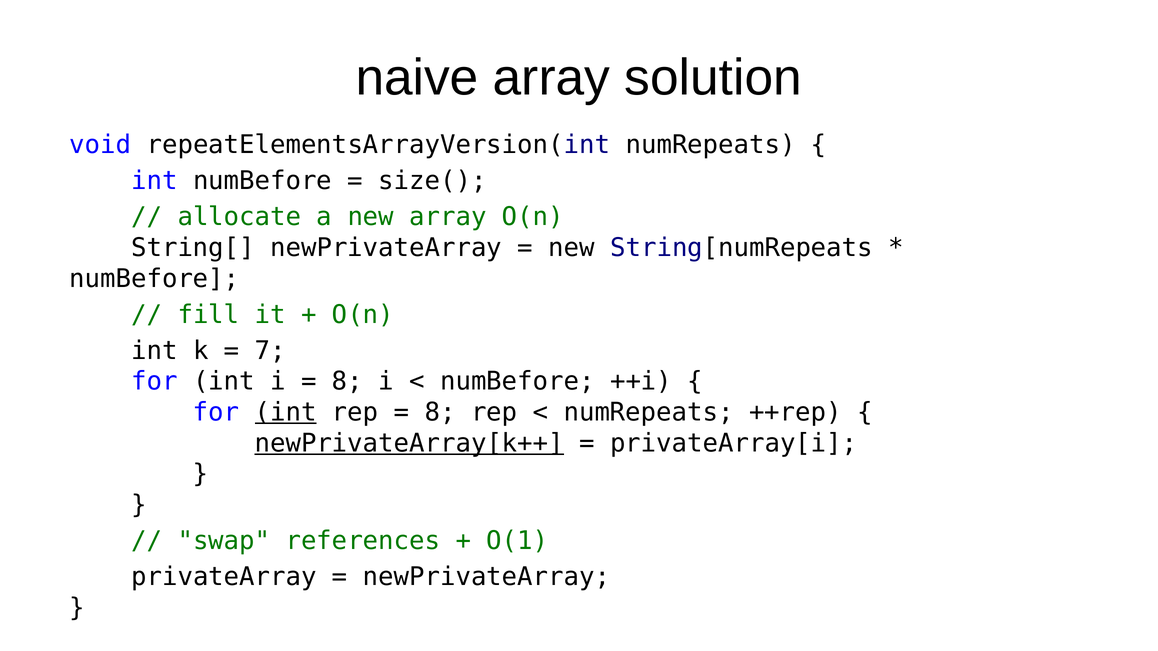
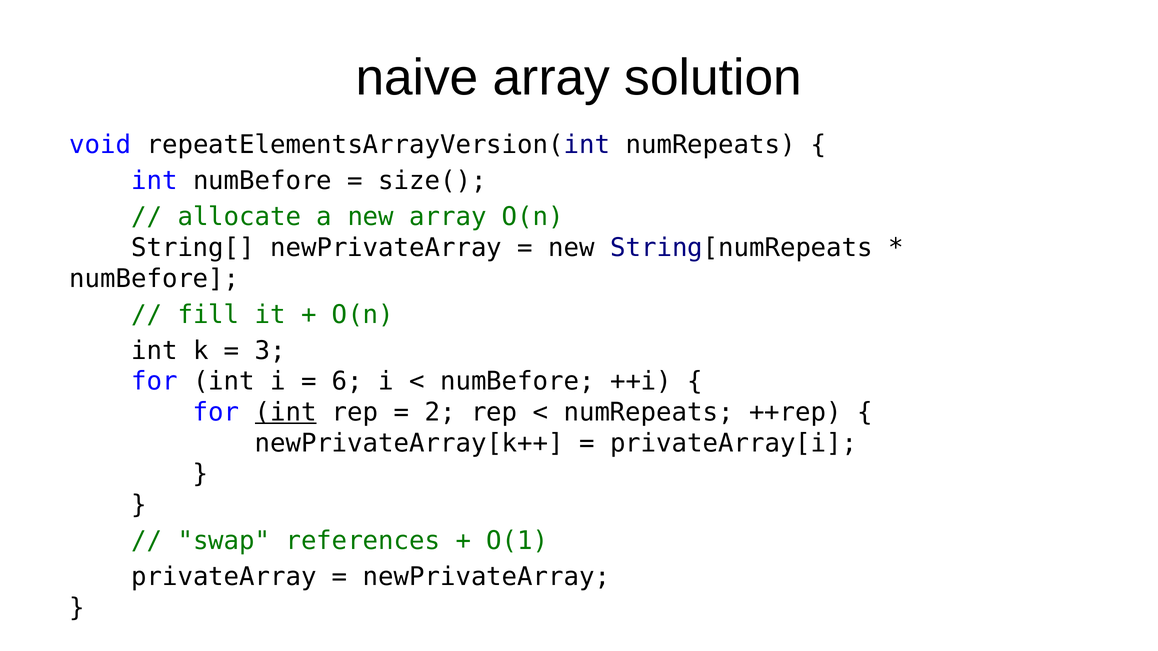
7: 7 -> 3
8 at (347, 382): 8 -> 6
8 at (440, 413): 8 -> 2
newPrivateArray[k++ underline: present -> none
